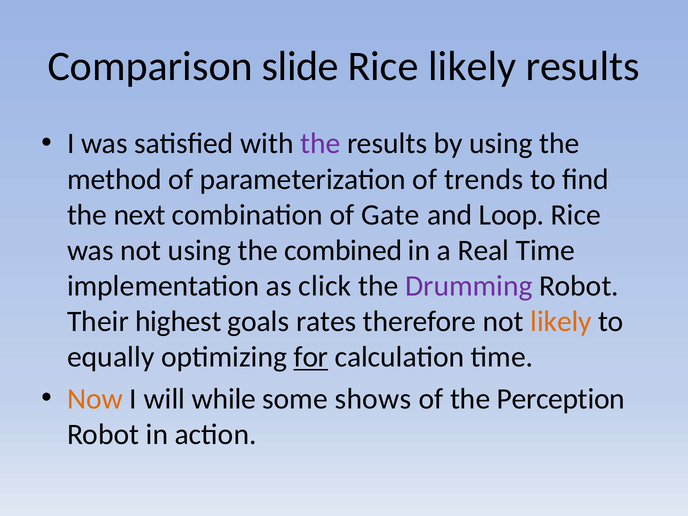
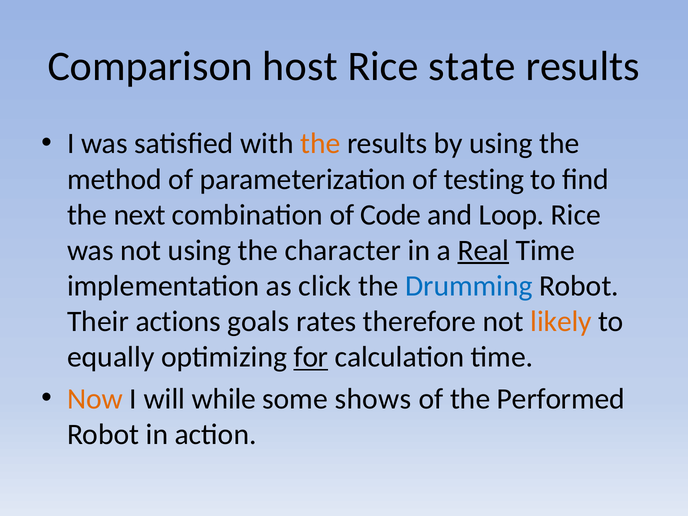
slide: slide -> host
Rice likely: likely -> state
the at (320, 144) colour: purple -> orange
trends: trends -> testing
Gate: Gate -> Code
combined: combined -> character
Real underline: none -> present
Drumming colour: purple -> blue
highest: highest -> actions
Perception: Perception -> Performed
